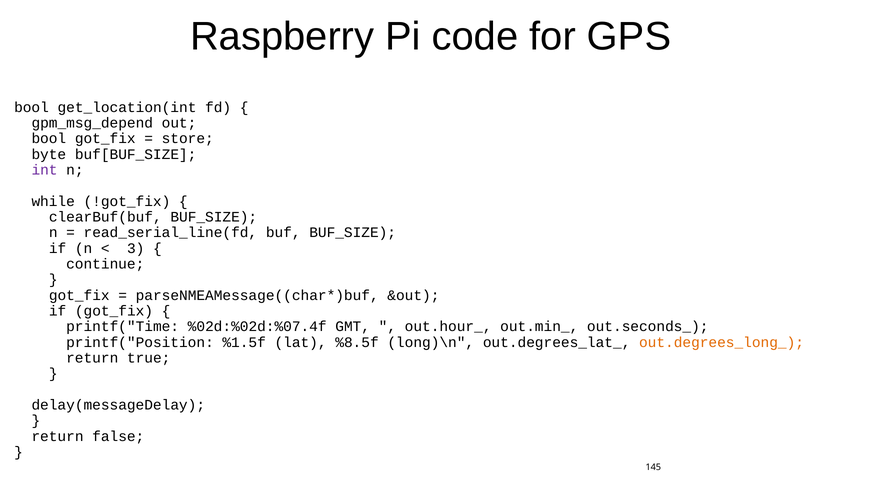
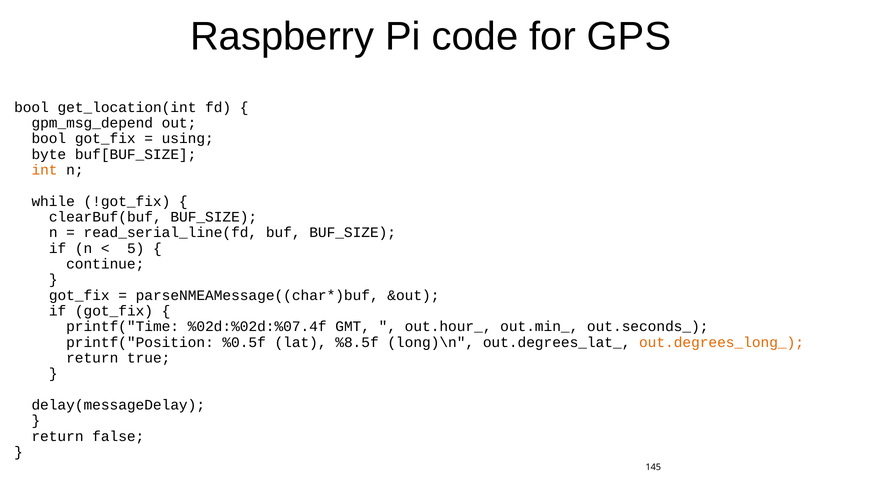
store: store -> using
int colour: purple -> orange
3: 3 -> 5
%1.5f: %1.5f -> %0.5f
